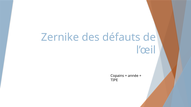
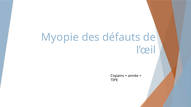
Zernike: Zernike -> Myopie
